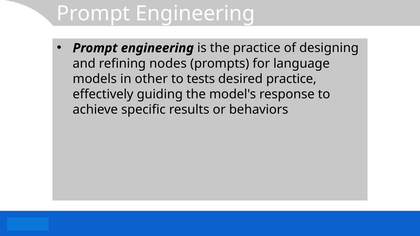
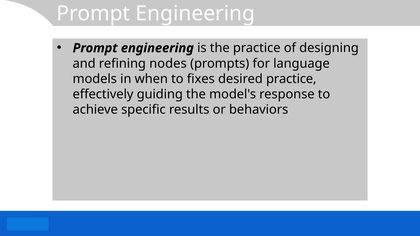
other: other -> when
tests: tests -> fixes
